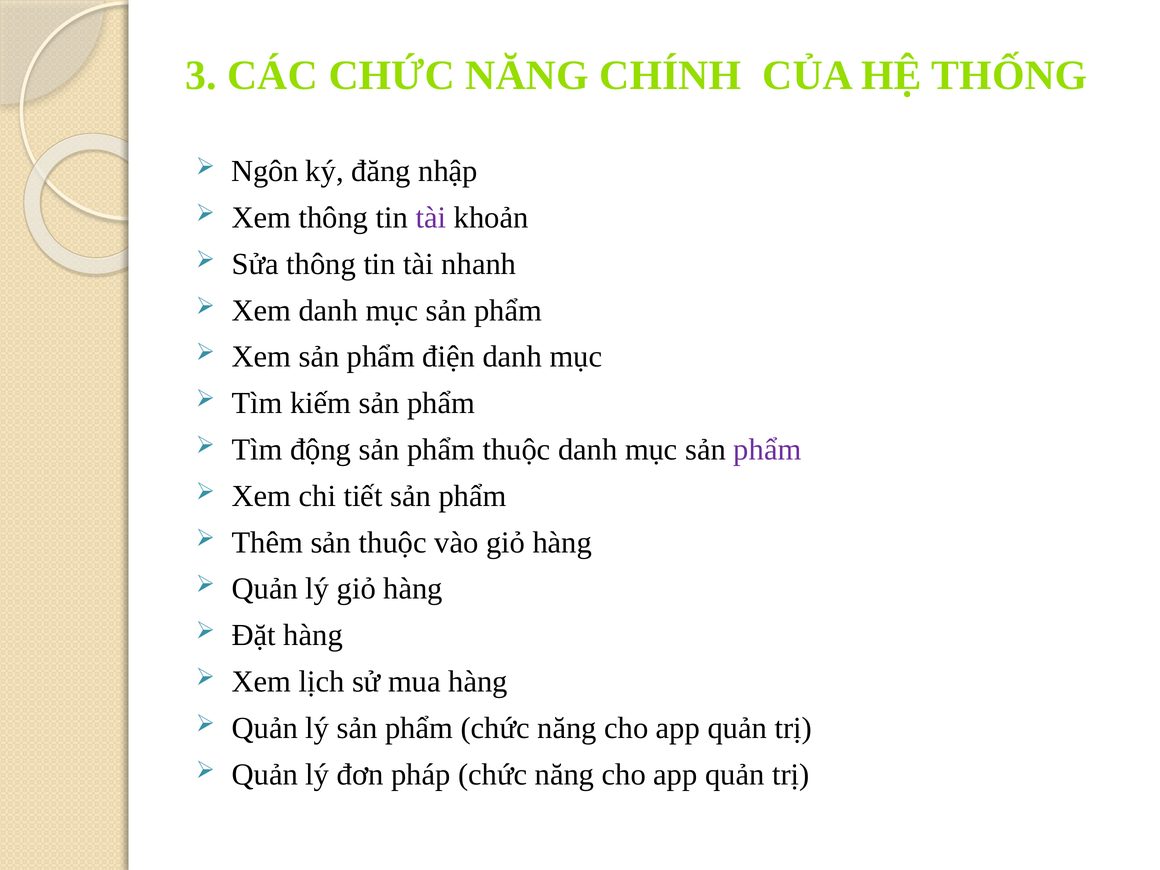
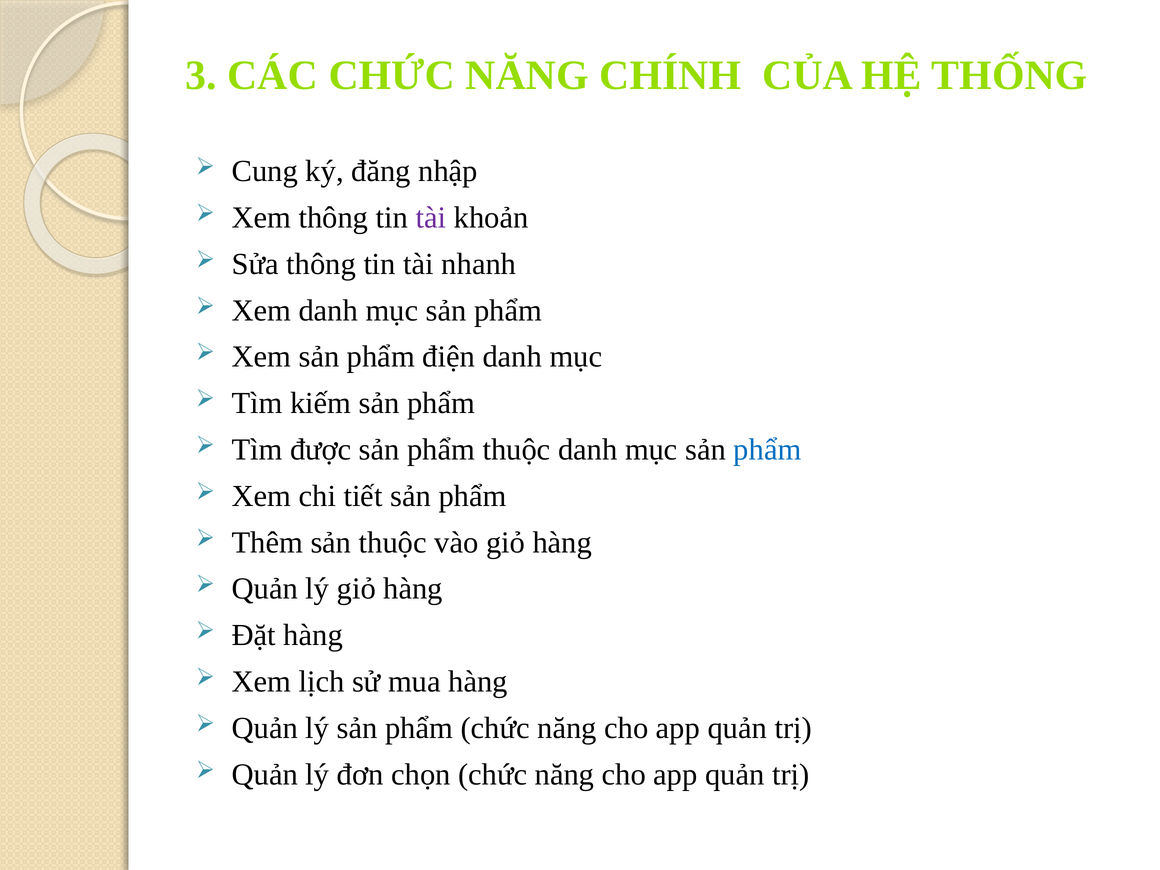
Ngôn: Ngôn -> Cung
động: động -> được
phẩm at (767, 450) colour: purple -> blue
pháp: pháp -> chọn
